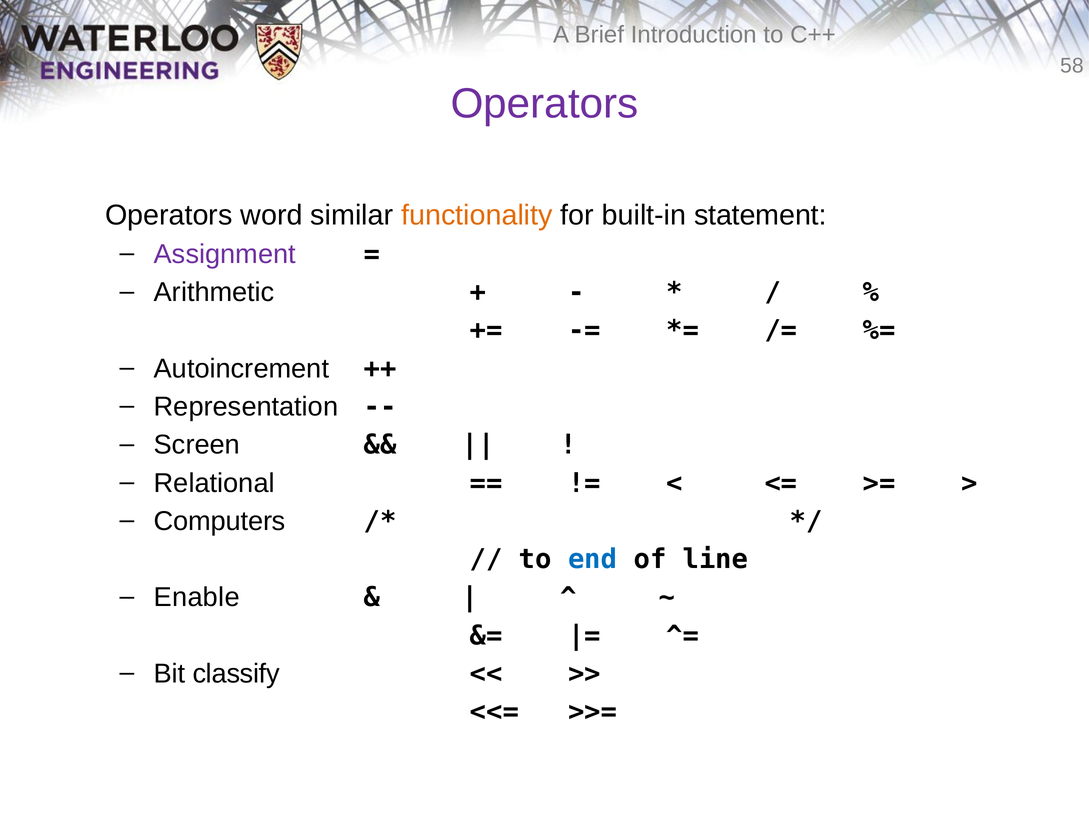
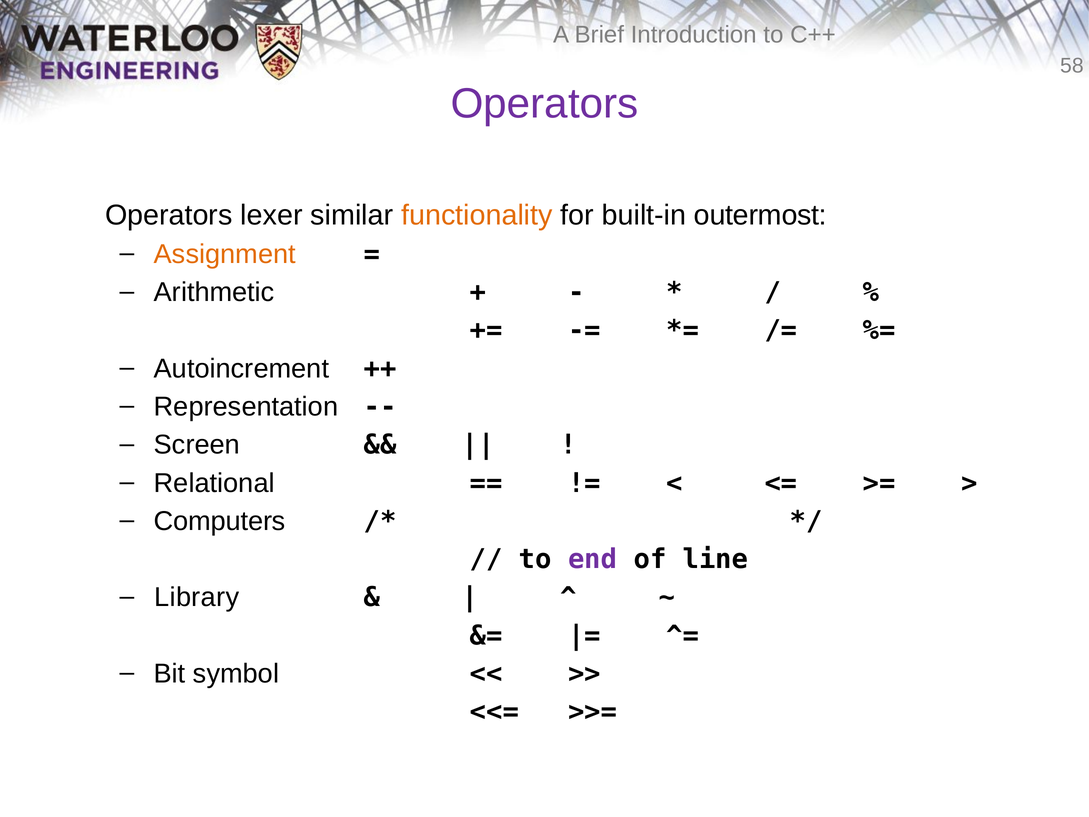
word: word -> lexer
statement: statement -> outermost
Assignment colour: purple -> orange
end colour: blue -> purple
Enable: Enable -> Library
classify: classify -> symbol
